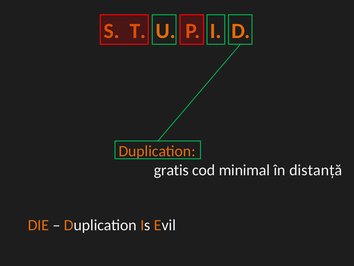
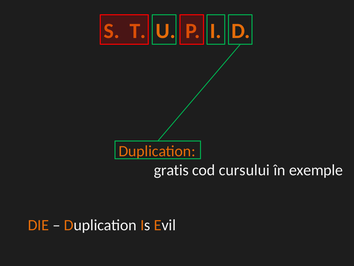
minimal: minimal -> cursului
distanță: distanță -> exemple
